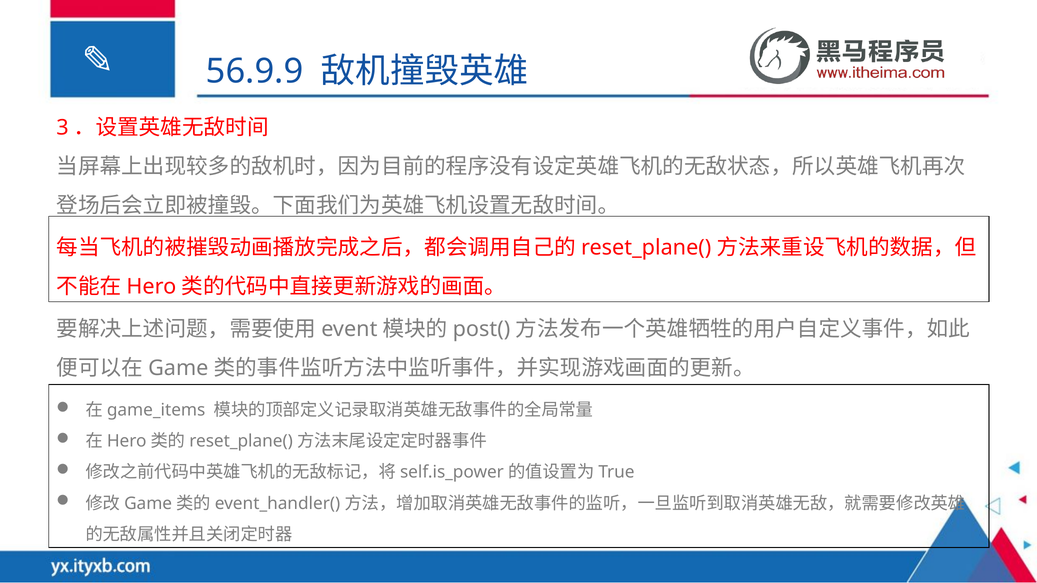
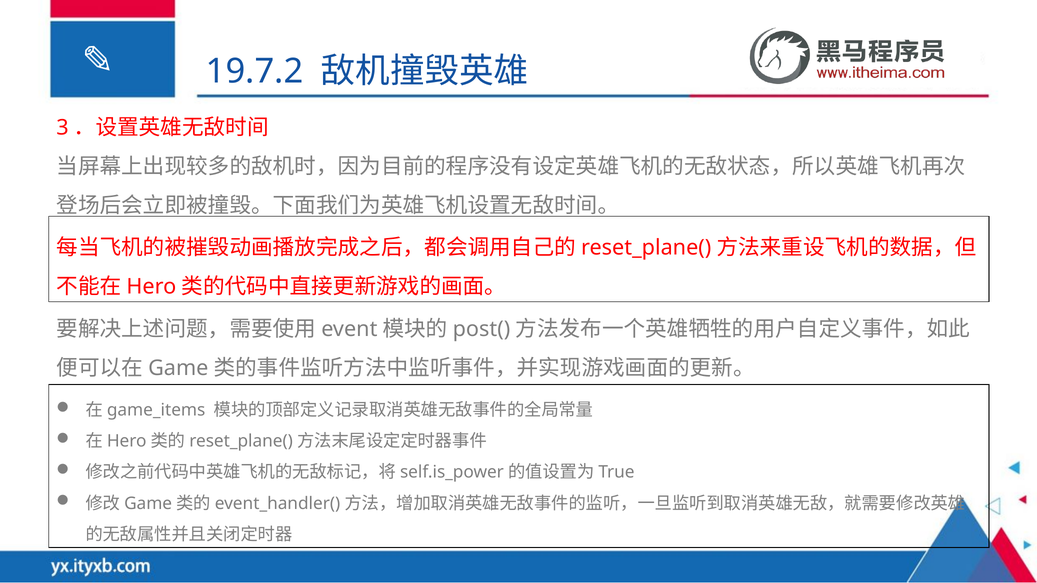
56.9.9: 56.9.9 -> 19.7.2
